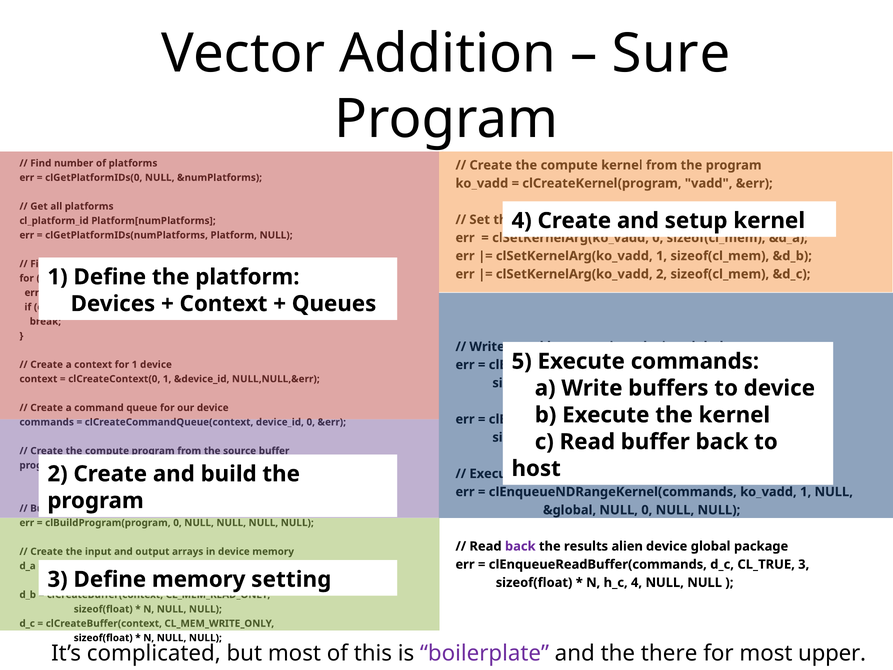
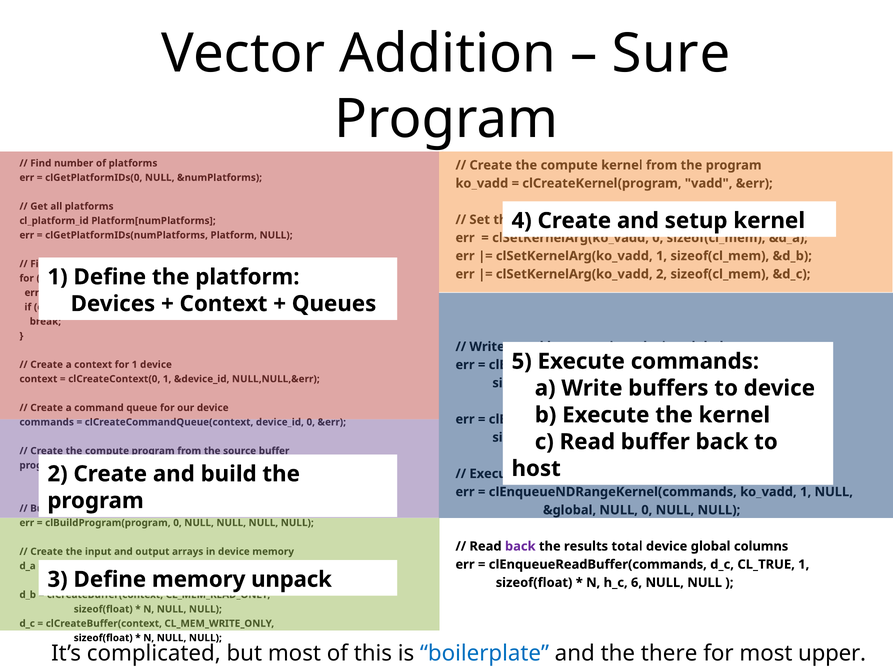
alien: alien -> total
package: package -> columns
CL_TRUE 3: 3 -> 1
setting: setting -> unpack
h_c 4: 4 -> 6
boilerplate colour: purple -> blue
